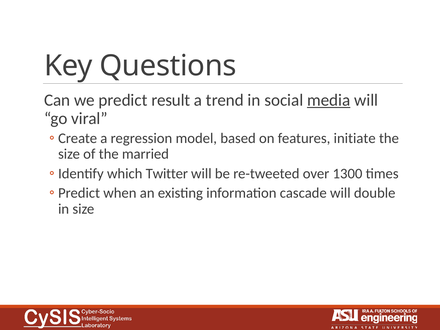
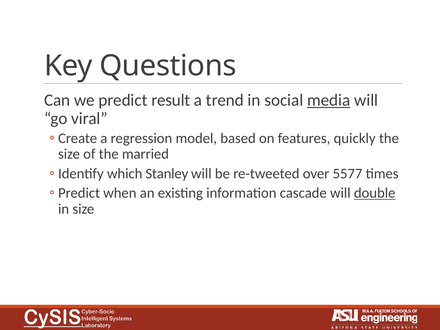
initiate: initiate -> quickly
Twitter: Twitter -> Stanley
1300: 1300 -> 5577
double underline: none -> present
